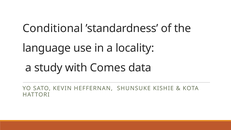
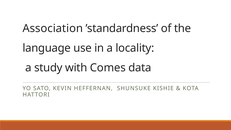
Conditional: Conditional -> Association
